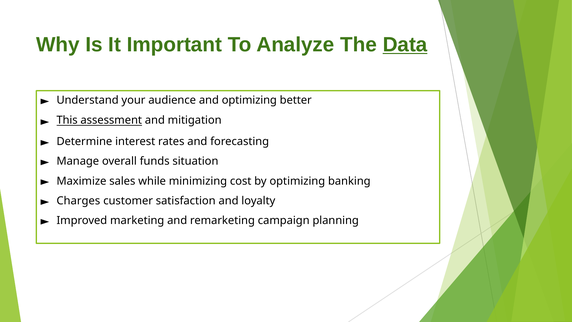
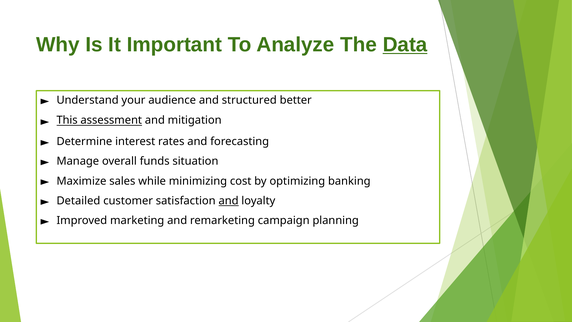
and optimizing: optimizing -> structured
Charges: Charges -> Detailed
and at (229, 201) underline: none -> present
